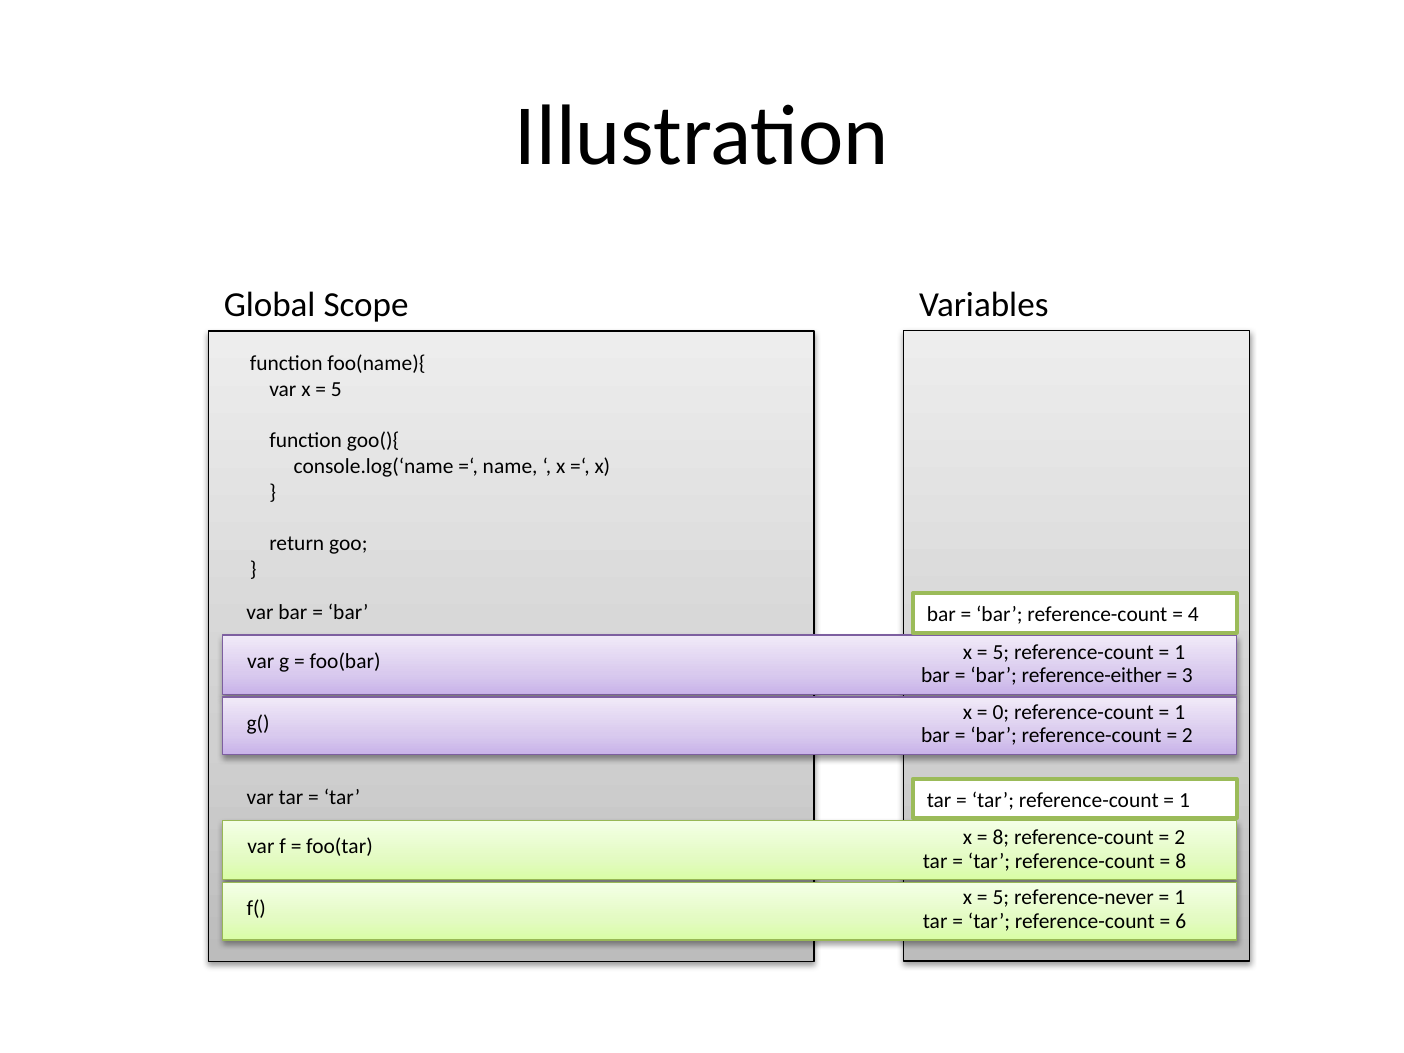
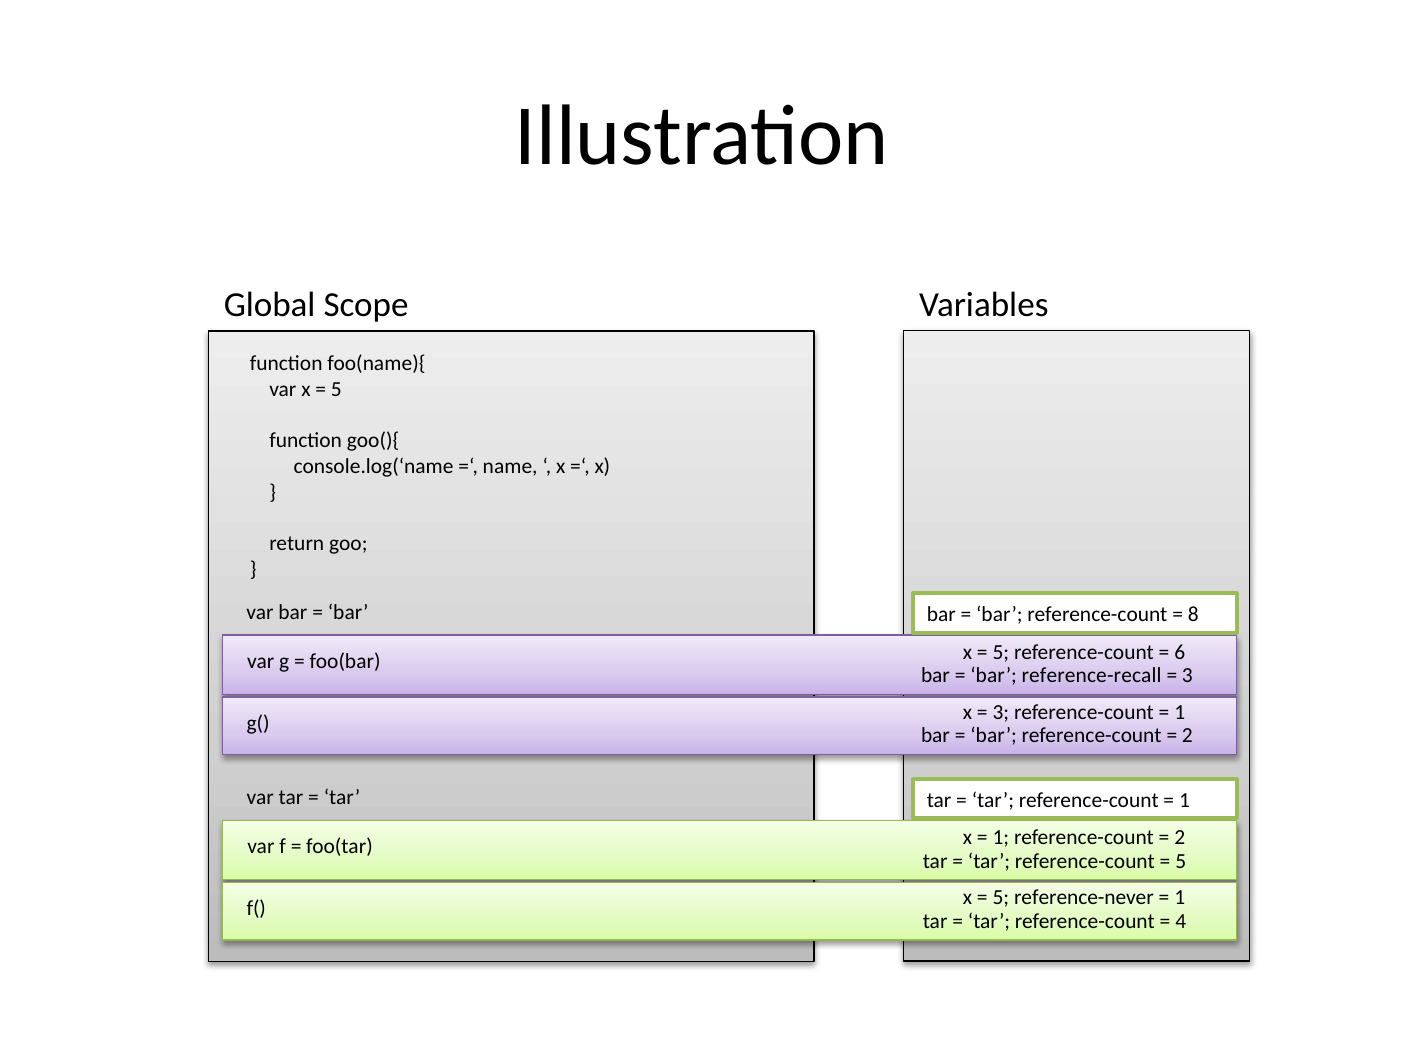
4: 4 -> 8
1 at (1180, 652): 1 -> 6
reference-either: reference-either -> reference-recall
0 at (1001, 712): 0 -> 3
8 at (1001, 838): 8 -> 1
8 at (1181, 861): 8 -> 5
6: 6 -> 4
